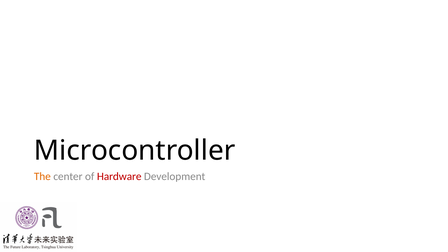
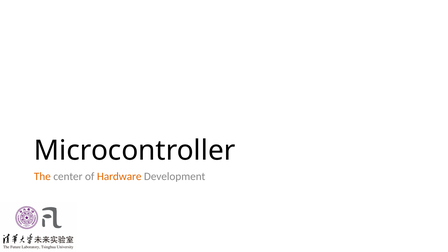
Hardware colour: red -> orange
